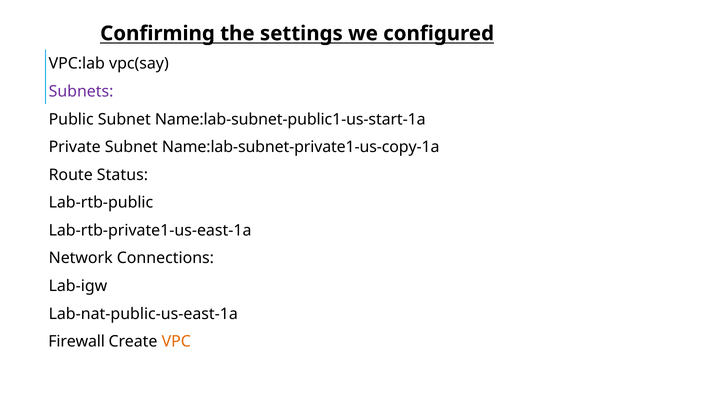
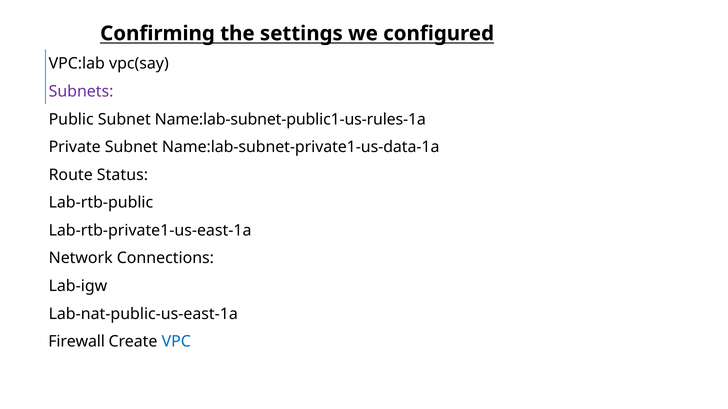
Name:lab-subnet-public1-us-start-1a: Name:lab-subnet-public1-us-start-1a -> Name:lab-subnet-public1-us-rules-1a
Name:lab-subnet-private1-us-copy-1a: Name:lab-subnet-private1-us-copy-1a -> Name:lab-subnet-private1-us-data-1a
VPC colour: orange -> blue
